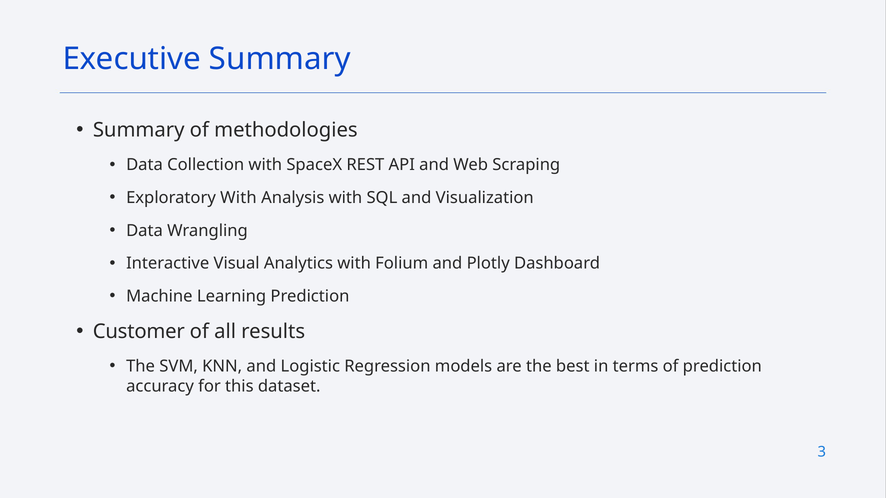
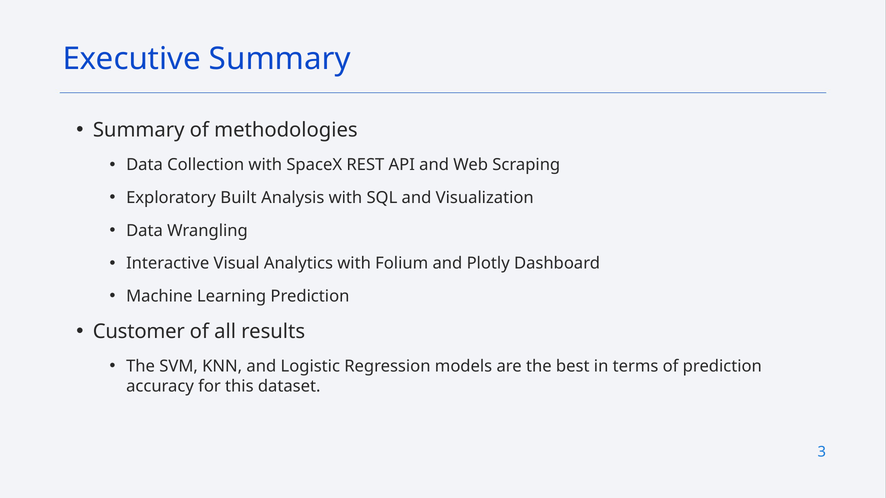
Exploratory With: With -> Built
